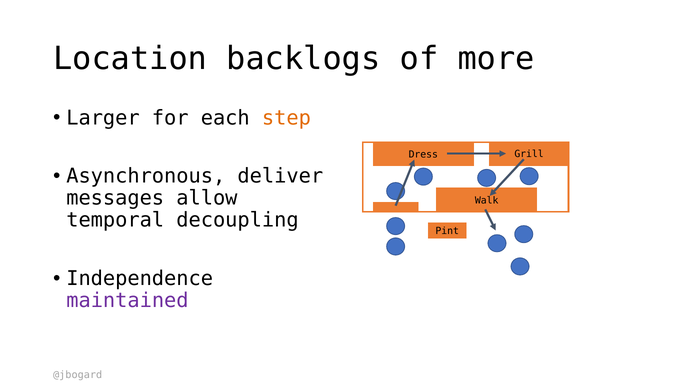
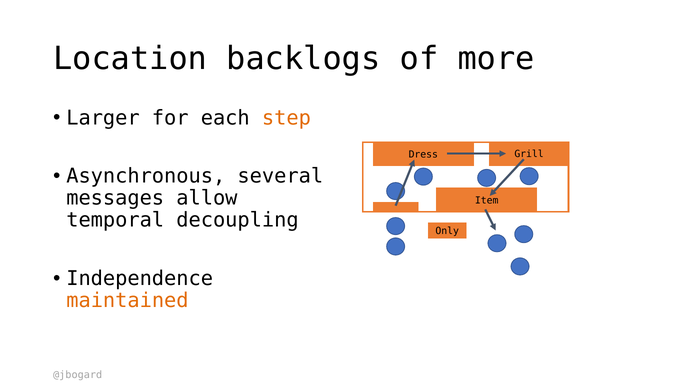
deliver: deliver -> several
Walk: Walk -> Item
Pint: Pint -> Only
maintained colour: purple -> orange
